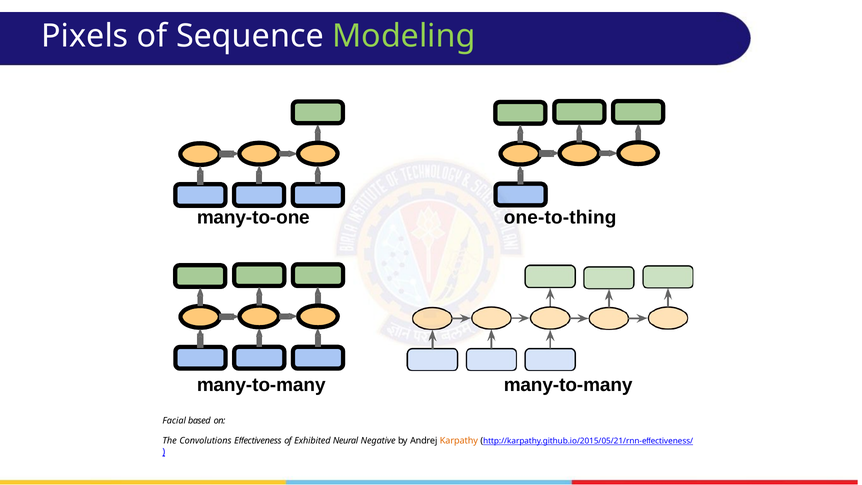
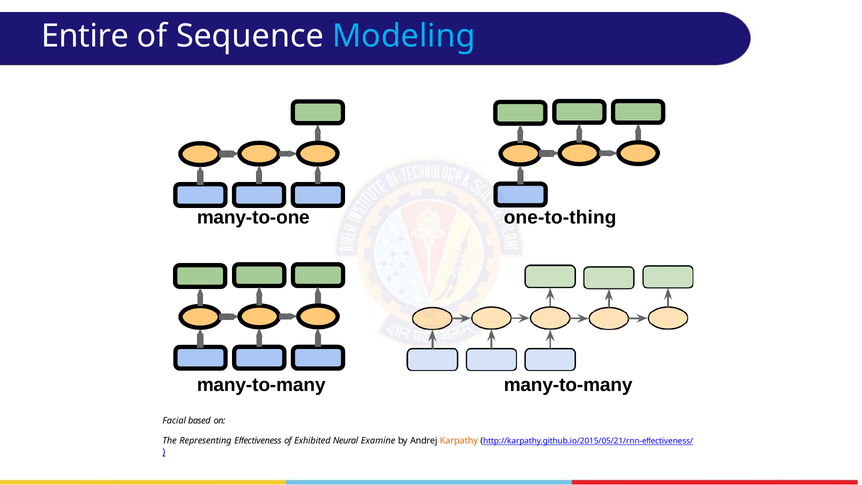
Pixels: Pixels -> Entire
Modeling colour: light green -> light blue
Convolutions: Convolutions -> Representing
Negative: Negative -> Examine
